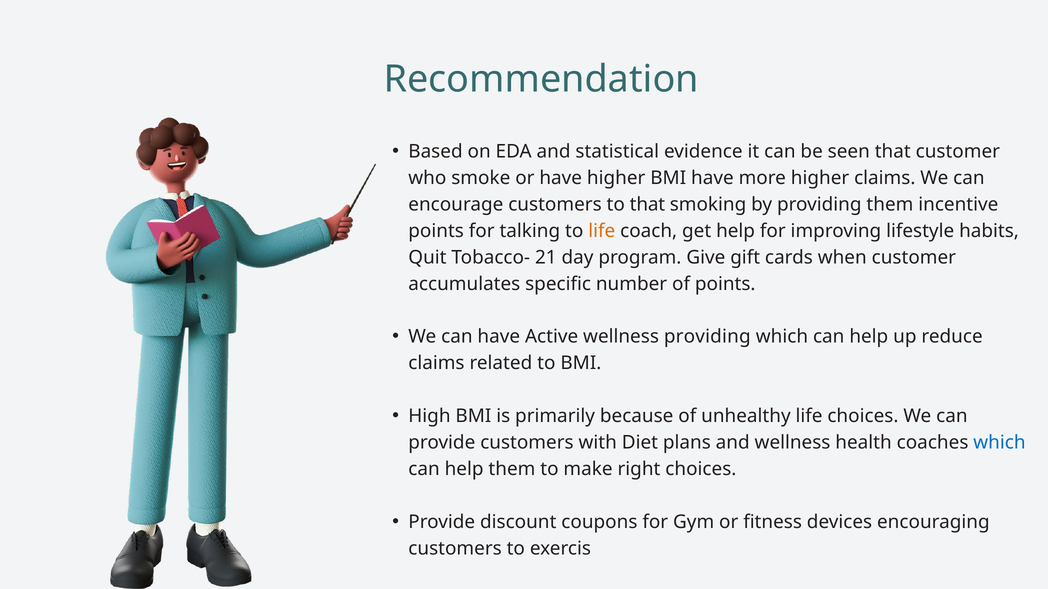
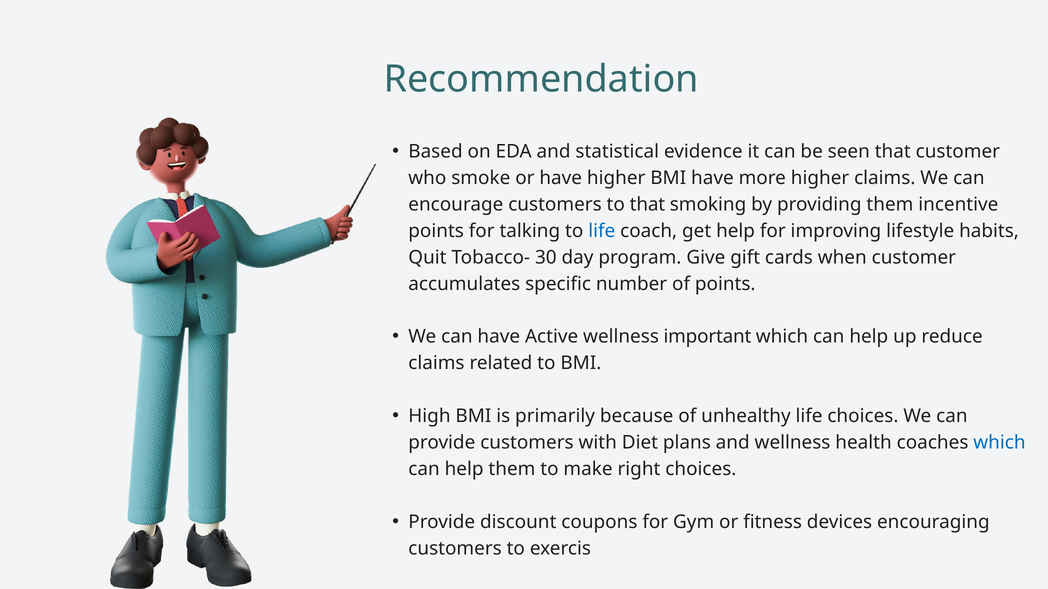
life at (602, 231) colour: orange -> blue
21: 21 -> 30
wellness providing: providing -> important
